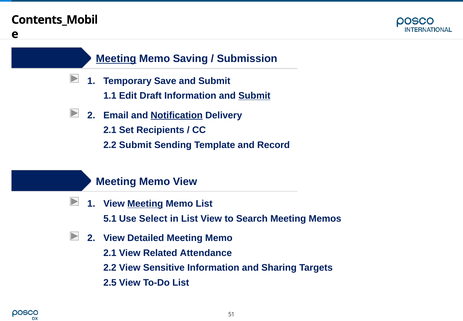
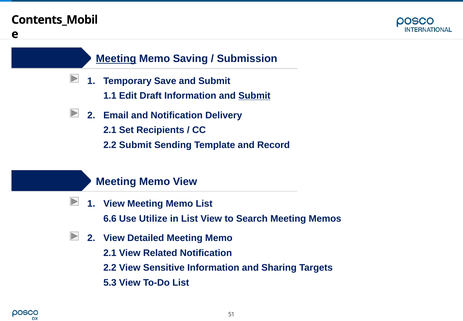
Notification at (177, 115) underline: present -> none
Meeting at (145, 203) underline: present -> none
5.1: 5.1 -> 6.6
Select: Select -> Utilize
Related Attendance: Attendance -> Notification
2.5: 2.5 -> 5.3
